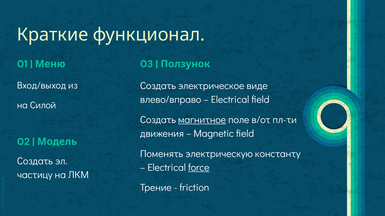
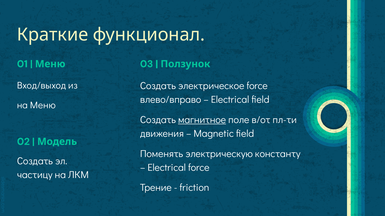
электрическое виде: виде -> force
на Силой: Силой -> Меню
force at (199, 168) underline: present -> none
